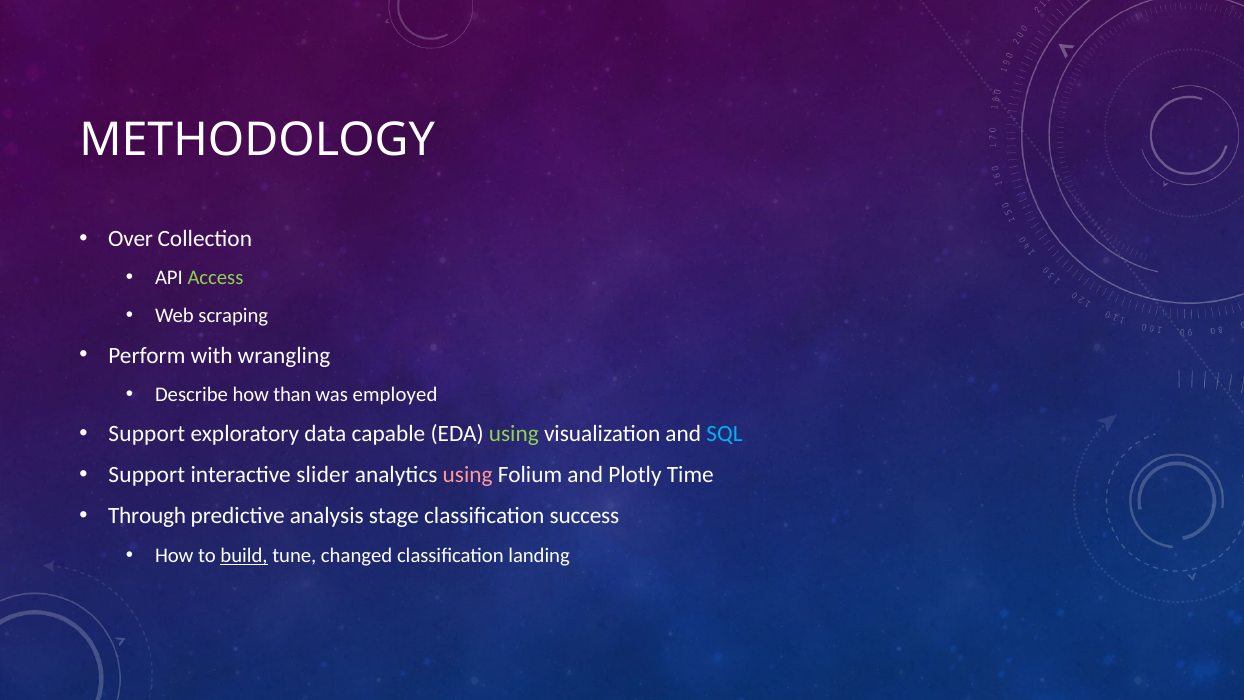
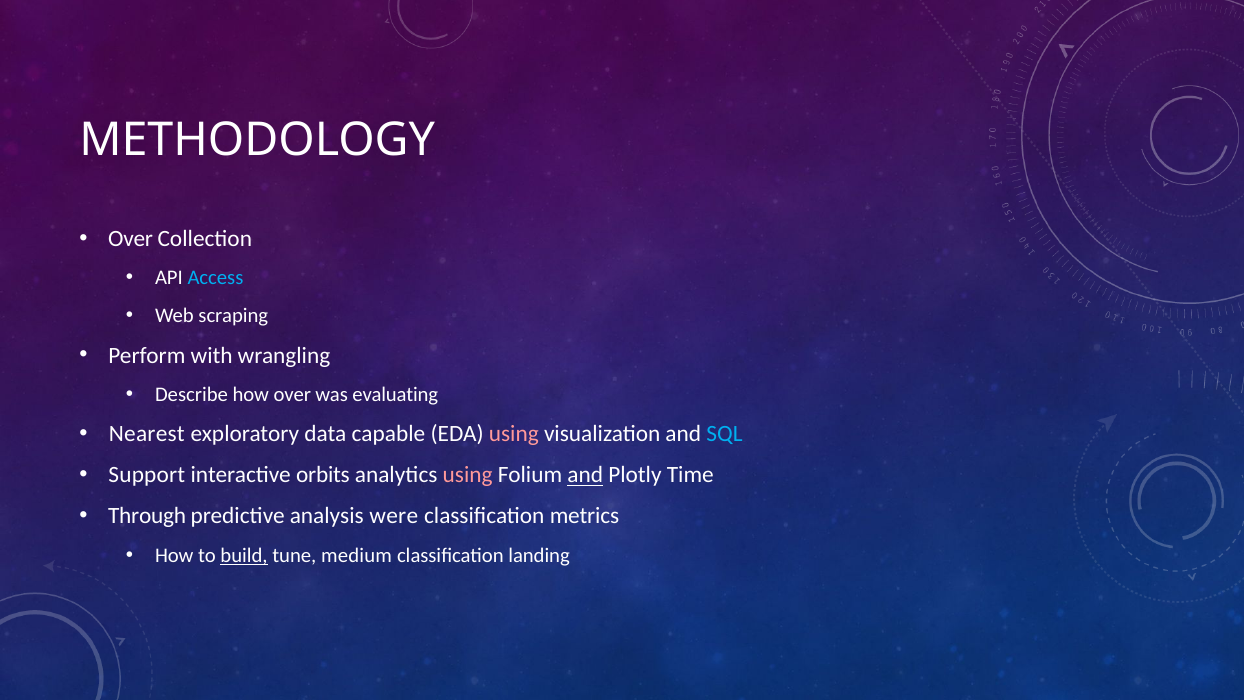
Access colour: light green -> light blue
how than: than -> over
employed: employed -> evaluating
Support at (147, 434): Support -> Nearest
using at (514, 434) colour: light green -> pink
slider: slider -> orbits
and at (585, 475) underline: none -> present
stage: stage -> were
success: success -> metrics
changed: changed -> medium
